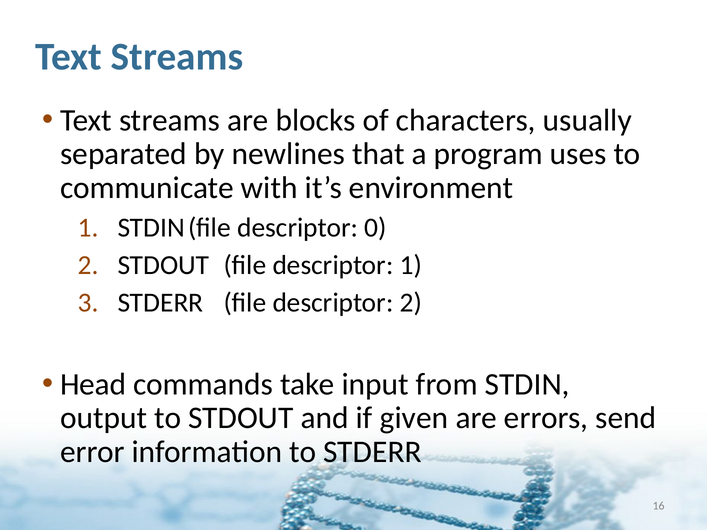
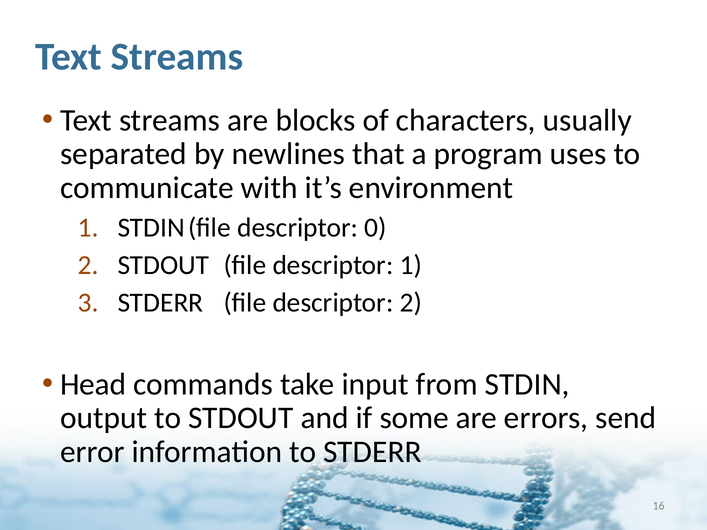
given: given -> some
